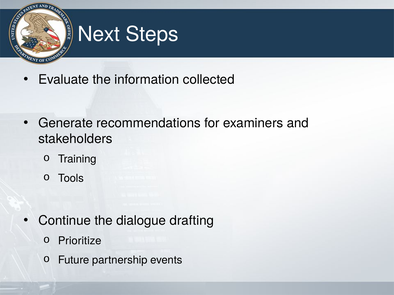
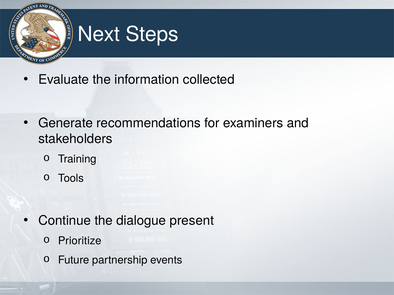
drafting: drafting -> present
